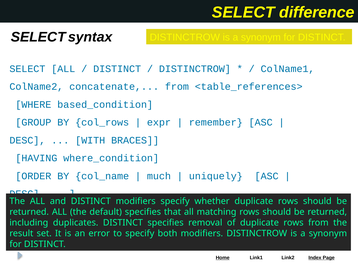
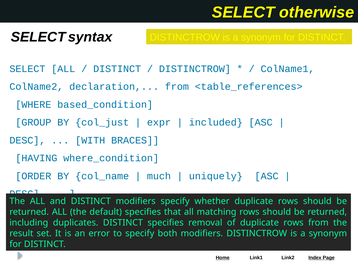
difference: difference -> otherwise
concatenate: concatenate -> declaration
col_rows: col_rows -> col_just
remember: remember -> included
